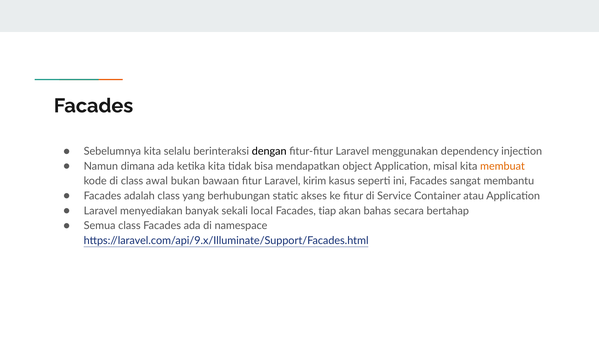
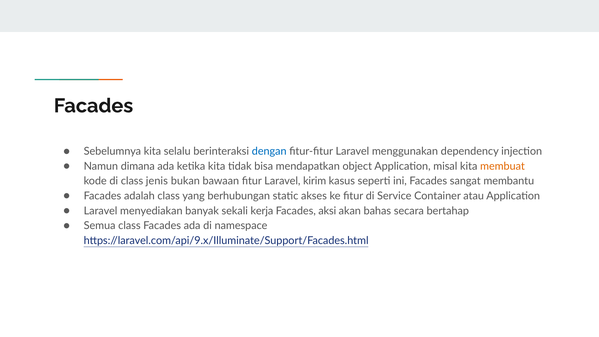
dengan colour: black -> blue
awal: awal -> jenis
local: local -> kerja
tiap: tiap -> aksi
